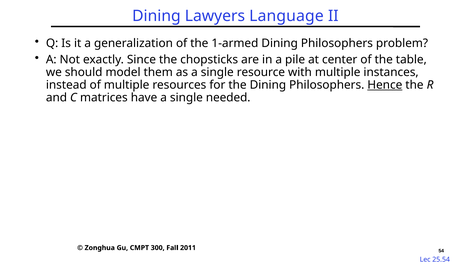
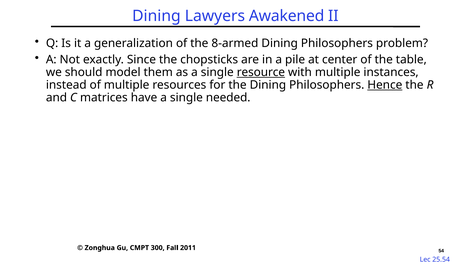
Language: Language -> Awakened
1-armed: 1-armed -> 8-armed
resource underline: none -> present
